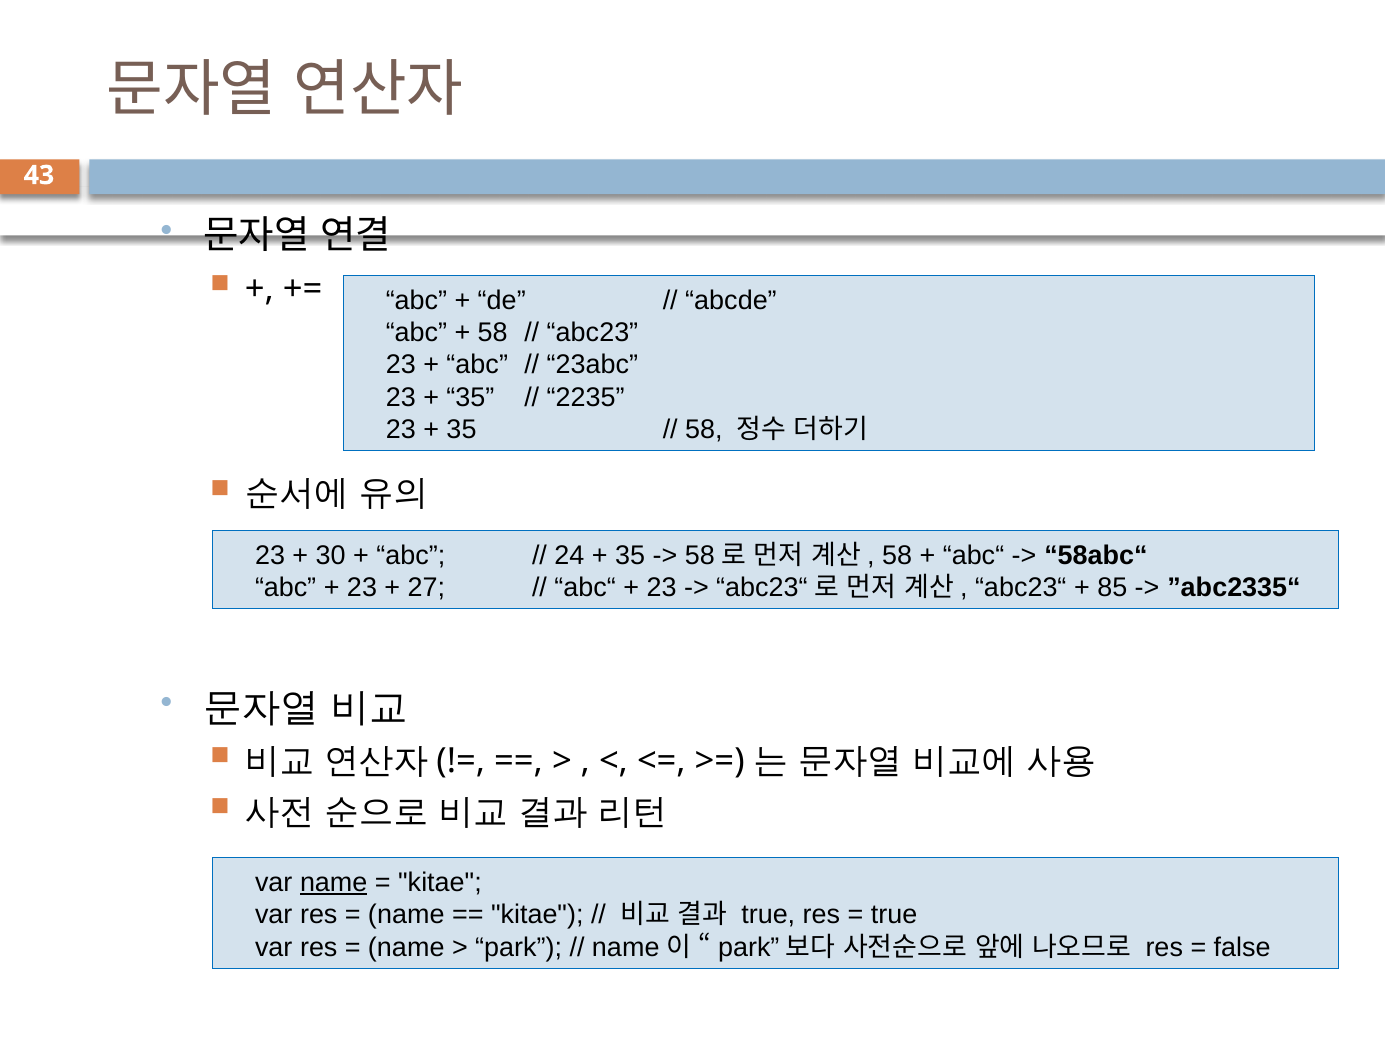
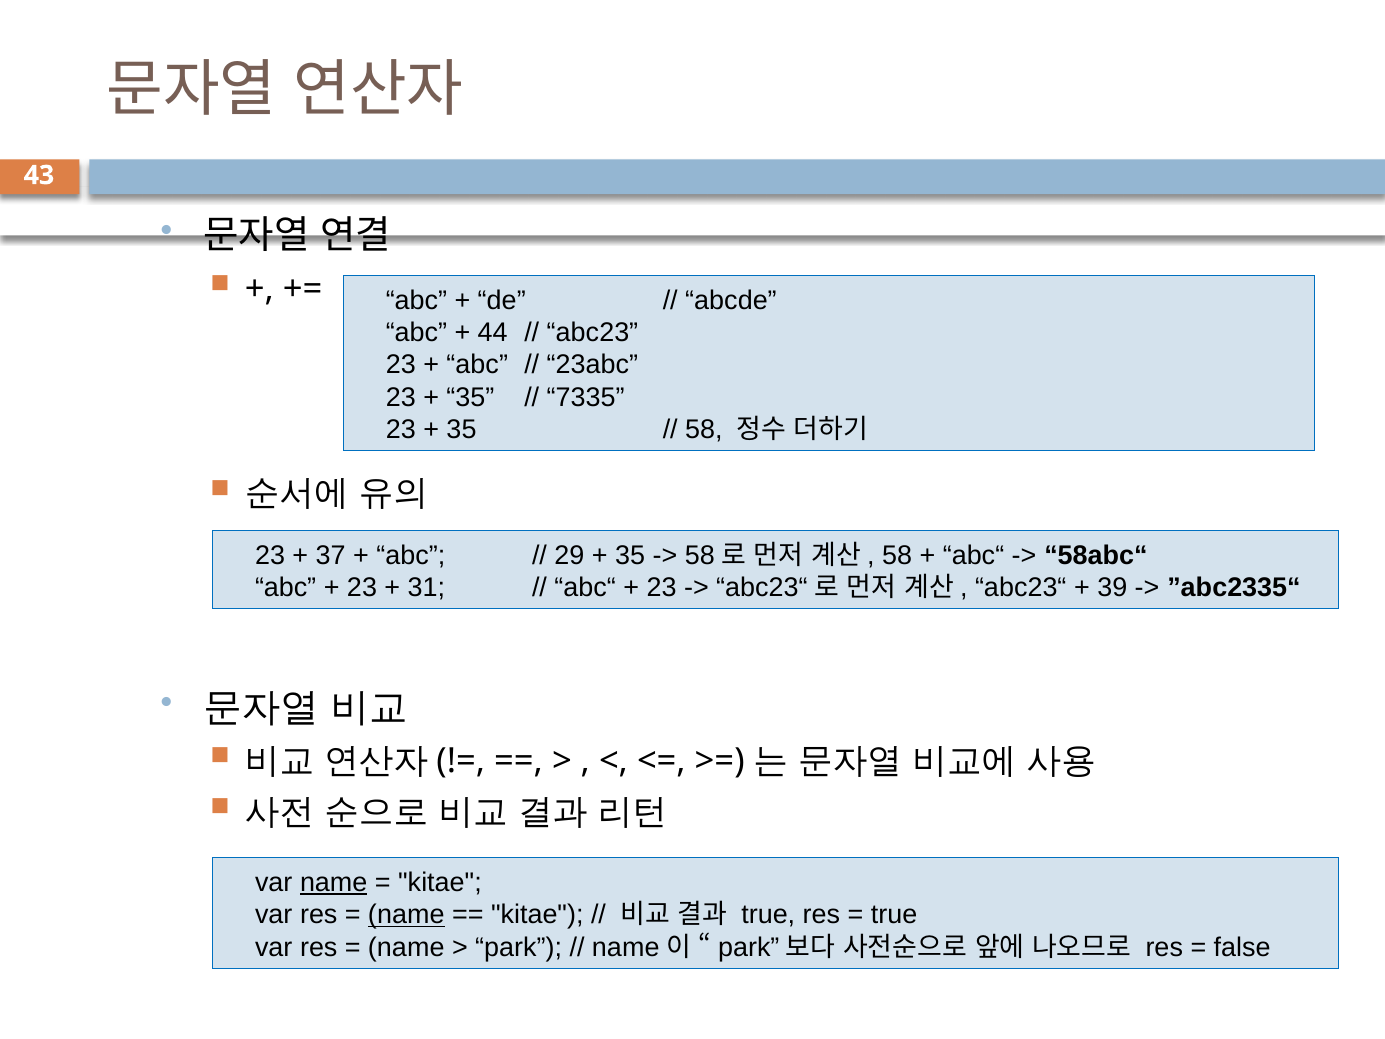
58 at (493, 333): 58 -> 44
2235: 2235 -> 7335
30: 30 -> 37
24: 24 -> 29
27: 27 -> 31
85: 85 -> 39
name at (406, 915) underline: none -> present
